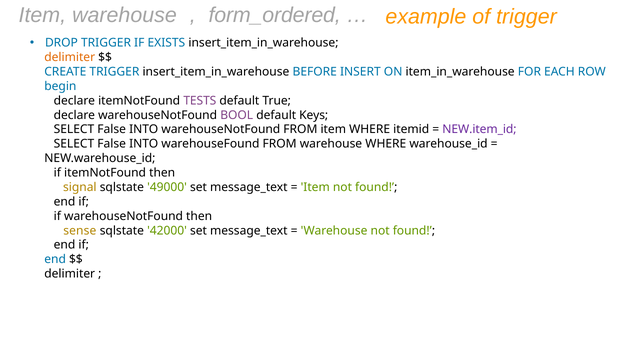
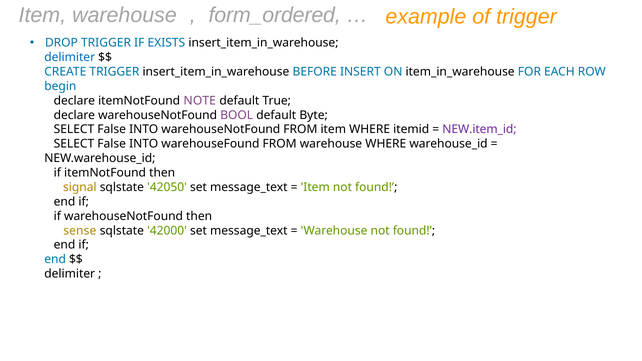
delimiter at (70, 57) colour: orange -> blue
TESTS: TESTS -> NOTE
Keys: Keys -> Byte
49000: 49000 -> 42050
